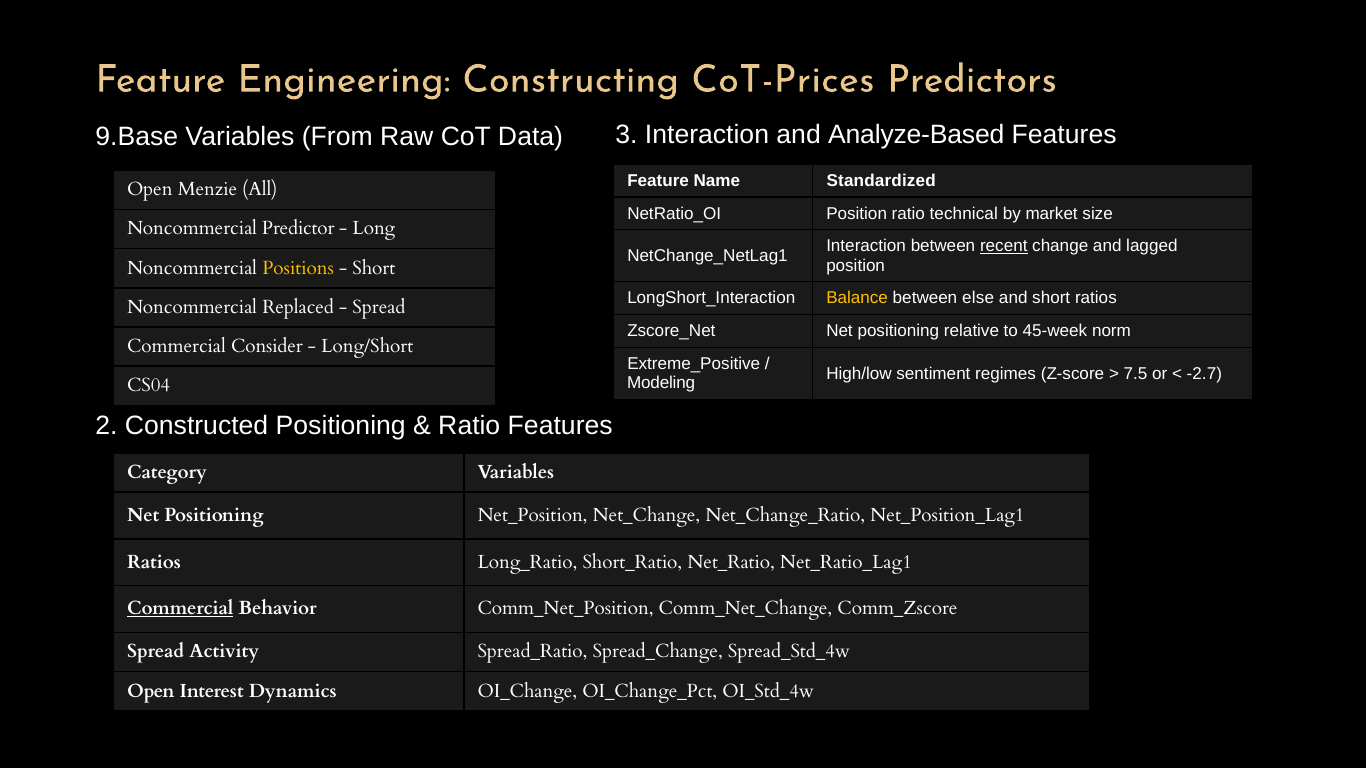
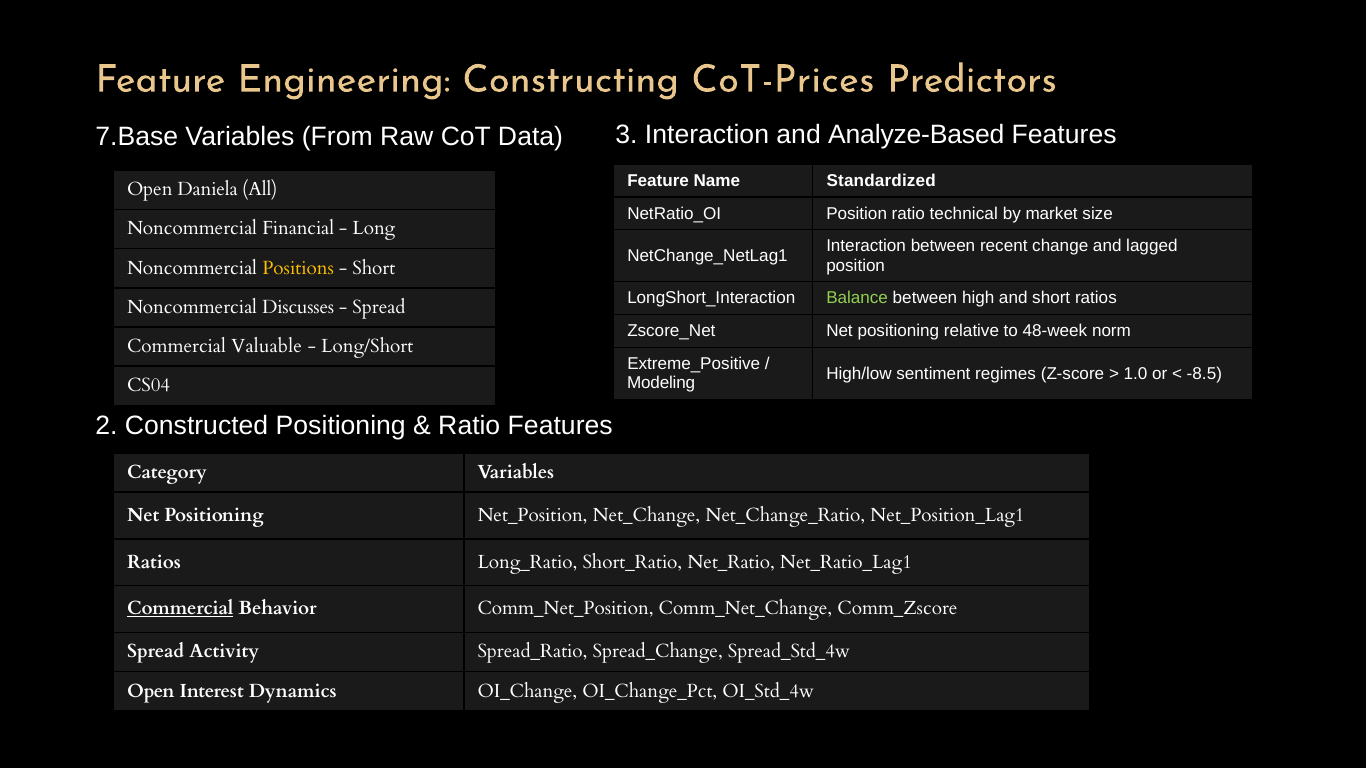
9.Base: 9.Base -> 7.Base
Menzie: Menzie -> Daniela
Predictor: Predictor -> Financial
recent underline: present -> none
Balance colour: yellow -> light green
else: else -> high
Replaced: Replaced -> Discusses
45-week: 45-week -> 48-week
Consider: Consider -> Valuable
7.5: 7.5 -> 1.0
-2.7: -2.7 -> -8.5
